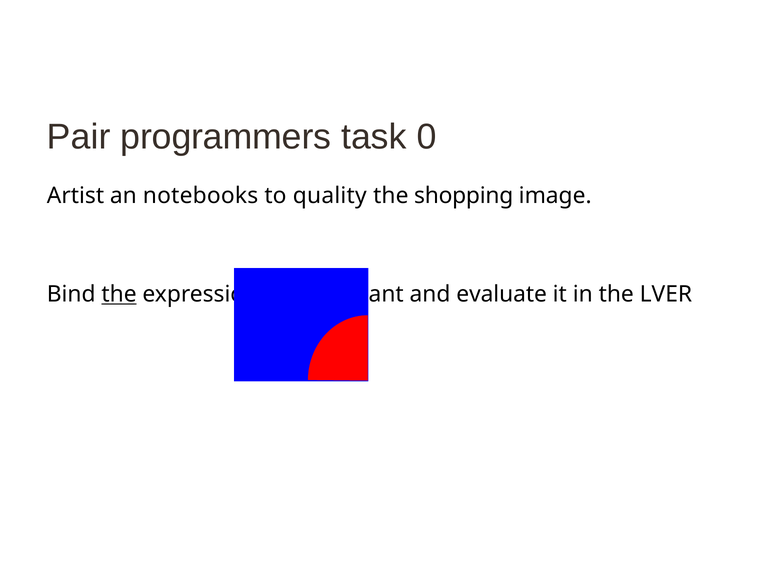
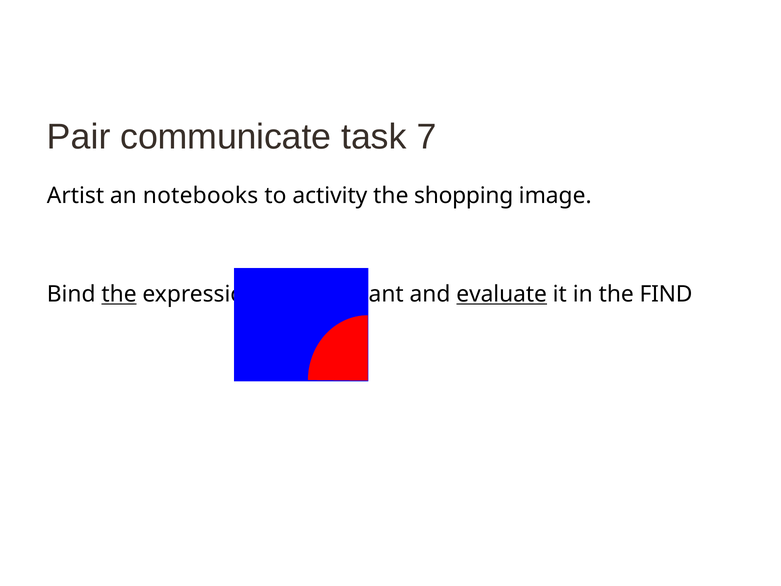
programmers: programmers -> communicate
0: 0 -> 7
quality: quality -> activity
evaluate underline: none -> present
LVER: LVER -> FIND
